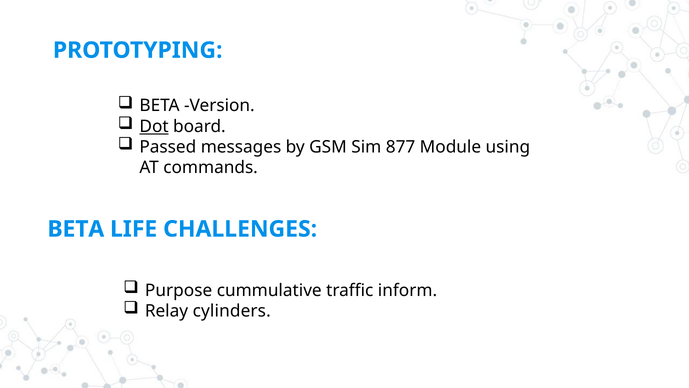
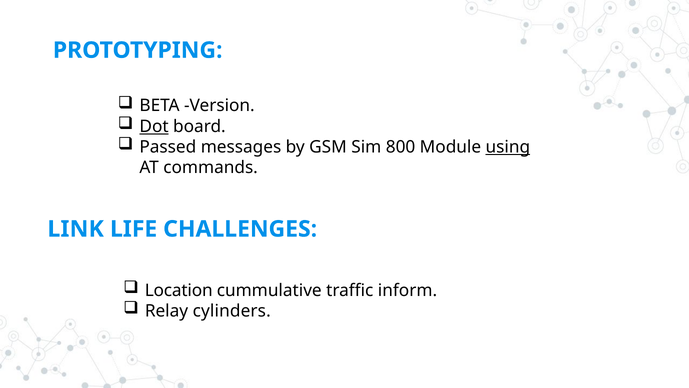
877: 877 -> 800
using underline: none -> present
BETA at (76, 229): BETA -> LINK
Purpose: Purpose -> Location
